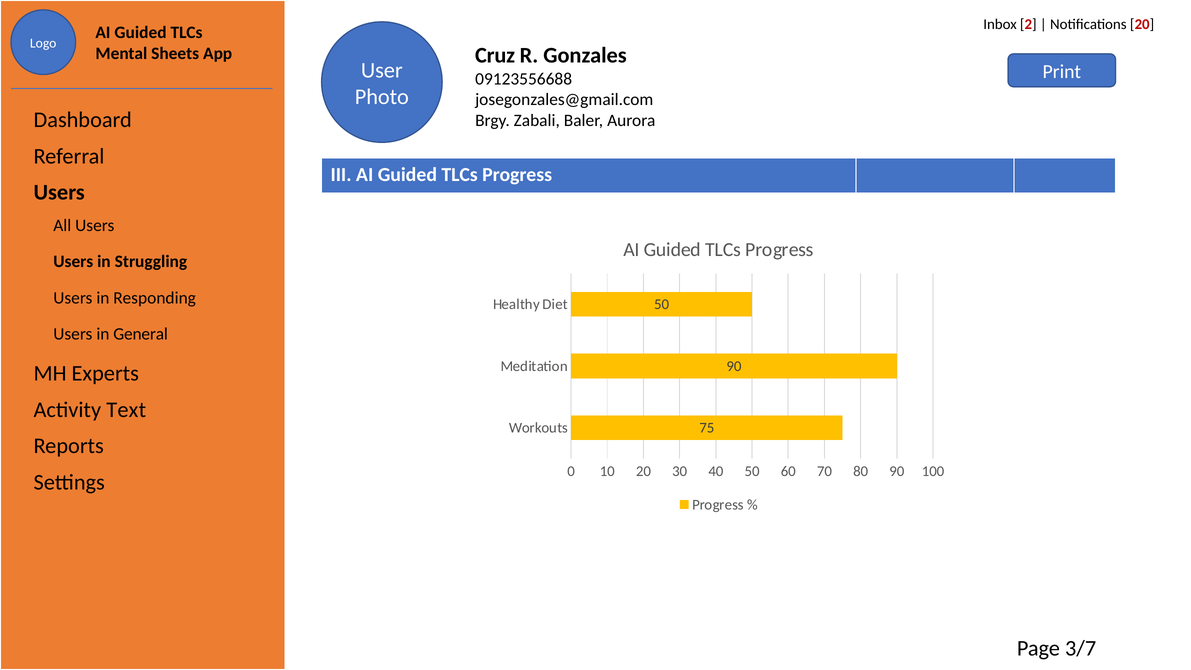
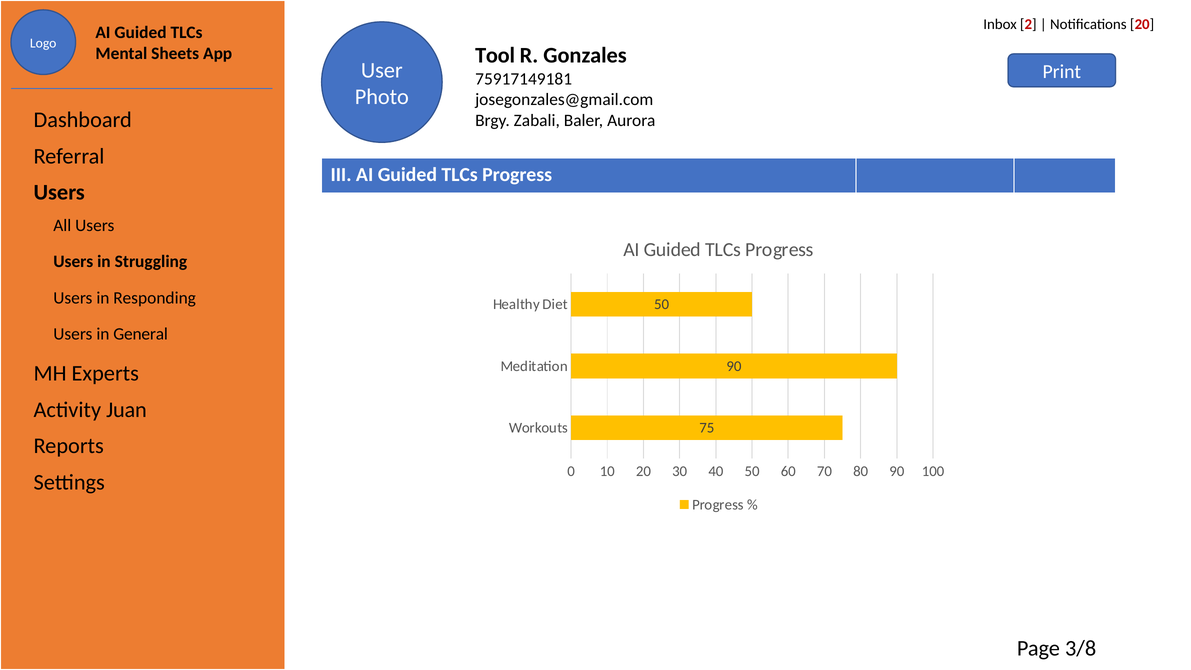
Cruz: Cruz -> Tool
09123556688: 09123556688 -> 75917149181
Text: Text -> Juan
3/7: 3/7 -> 3/8
